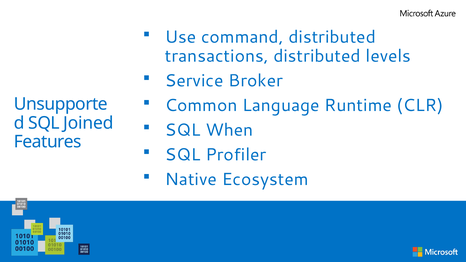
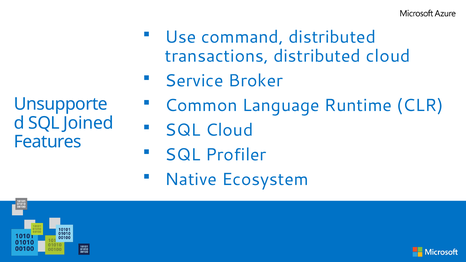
distributed levels: levels -> cloud
SQL When: When -> Cloud
